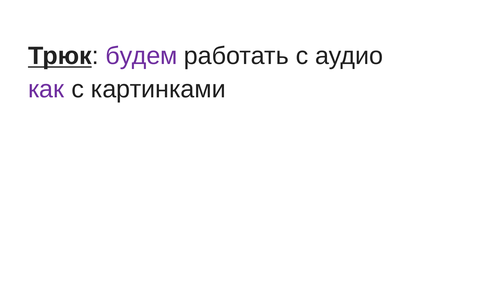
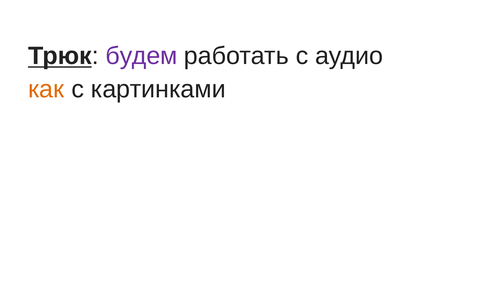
как colour: purple -> orange
